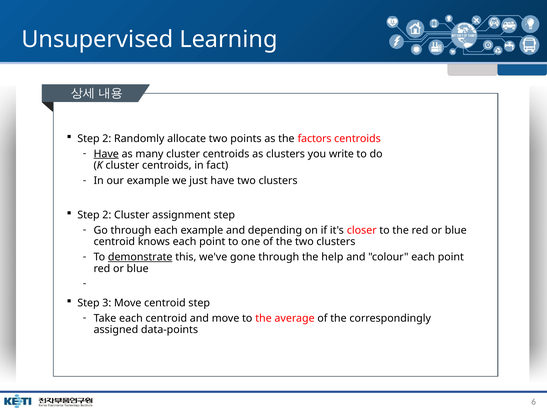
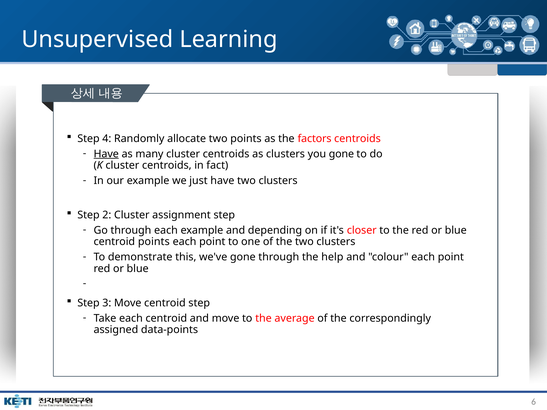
2 at (107, 139): 2 -> 4
you write: write -> gone
centroid knows: knows -> points
demonstrate underline: present -> none
